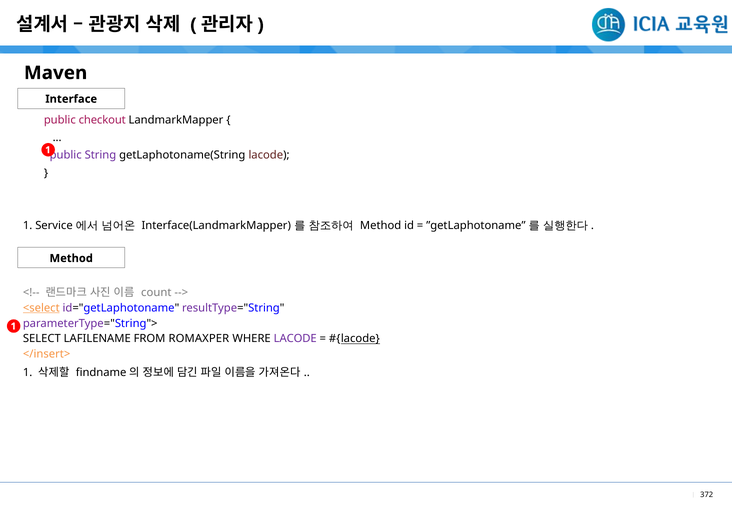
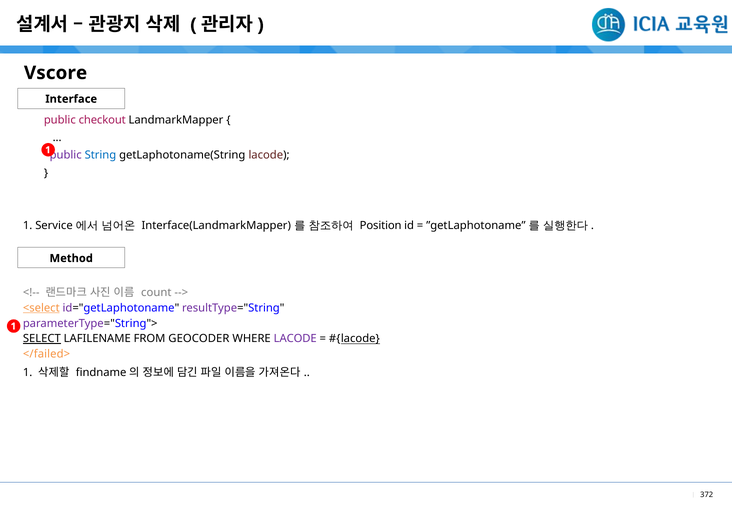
Maven: Maven -> Vscore
String colour: purple -> blue
Method at (381, 226): Method -> Position
SELECT underline: none -> present
ROMAXPER: ROMAXPER -> GEOCODER
</insert>: </insert> -> </failed>
